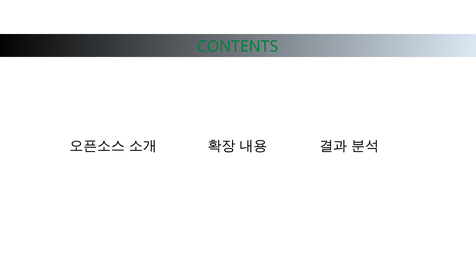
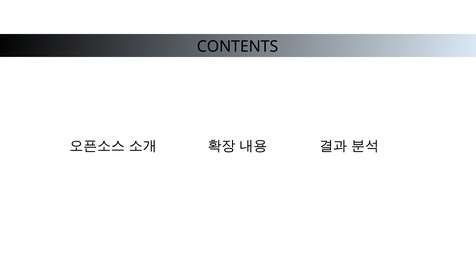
CONTENTS colour: green -> black
